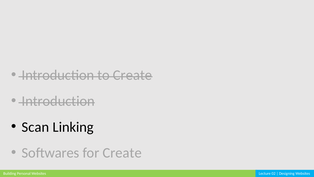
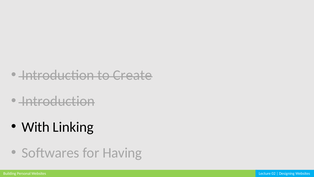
Scan: Scan -> With
for Create: Create -> Having
